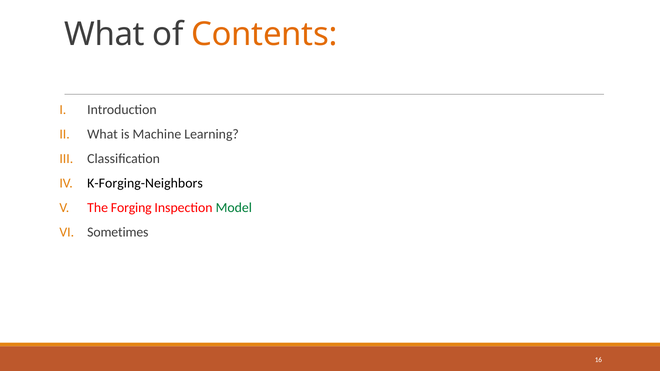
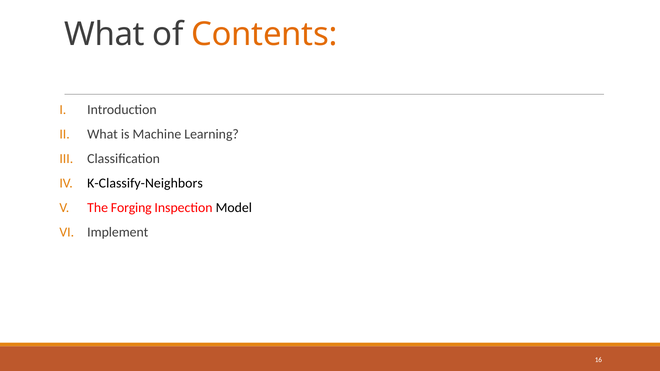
K-Forging-Neighbors: K-Forging-Neighbors -> K-Classify-Neighbors
Model colour: green -> black
Sometimes: Sometimes -> Implement
